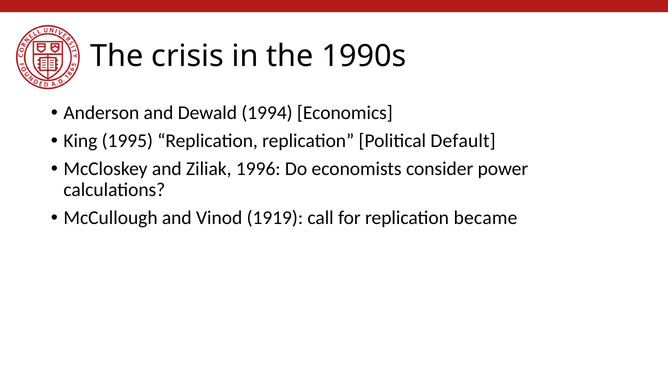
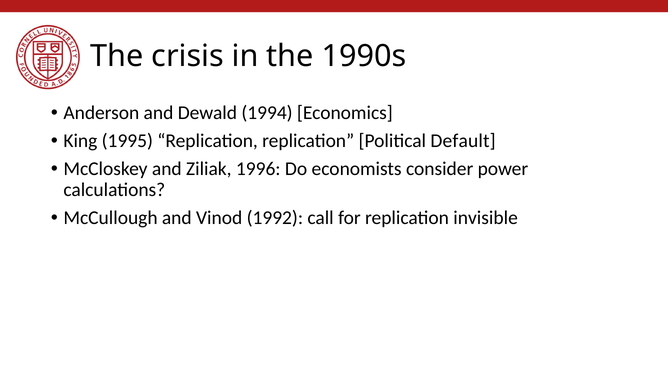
1919: 1919 -> 1992
became: became -> invisible
